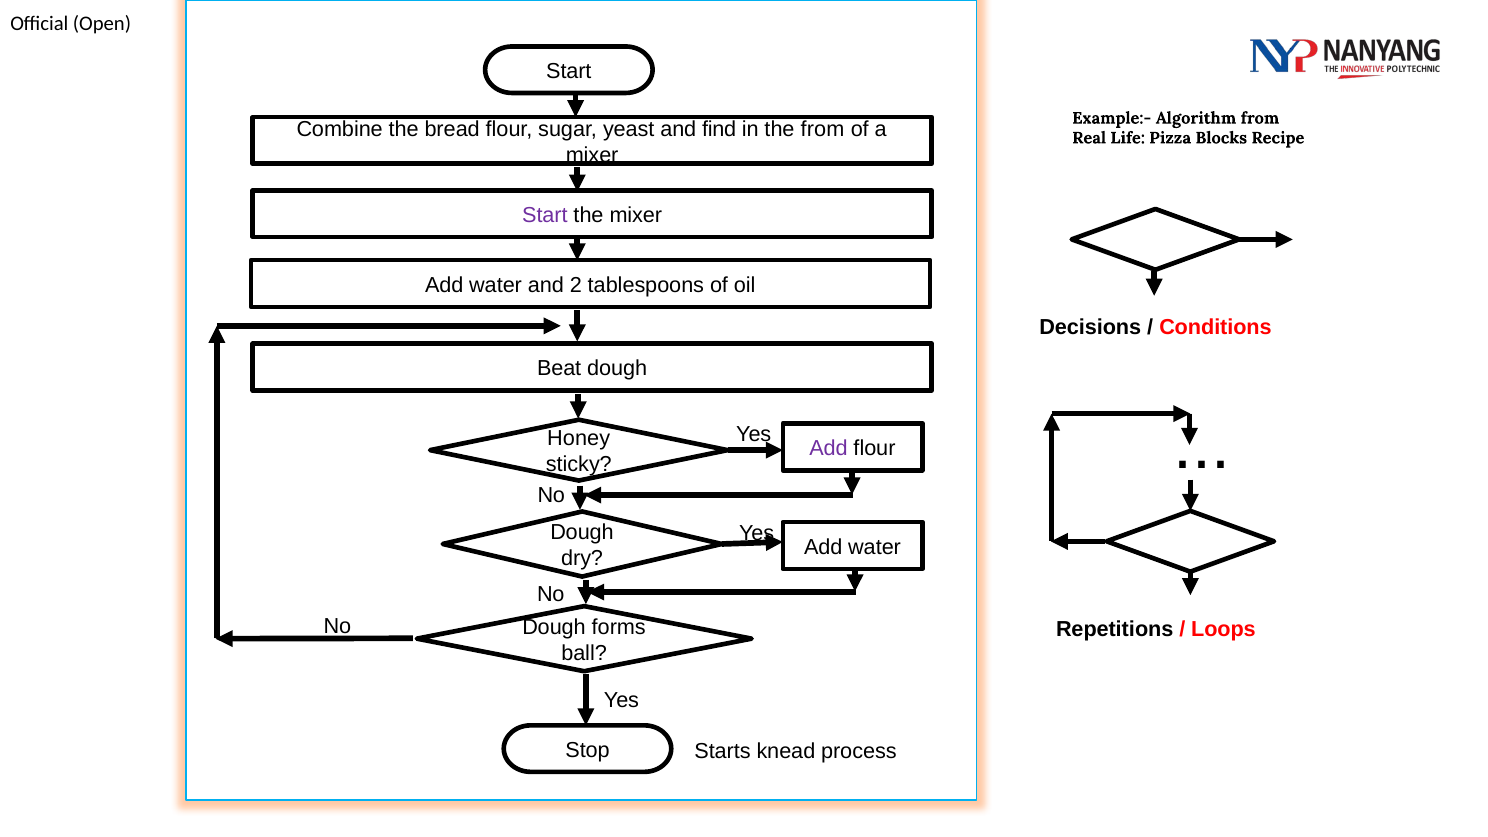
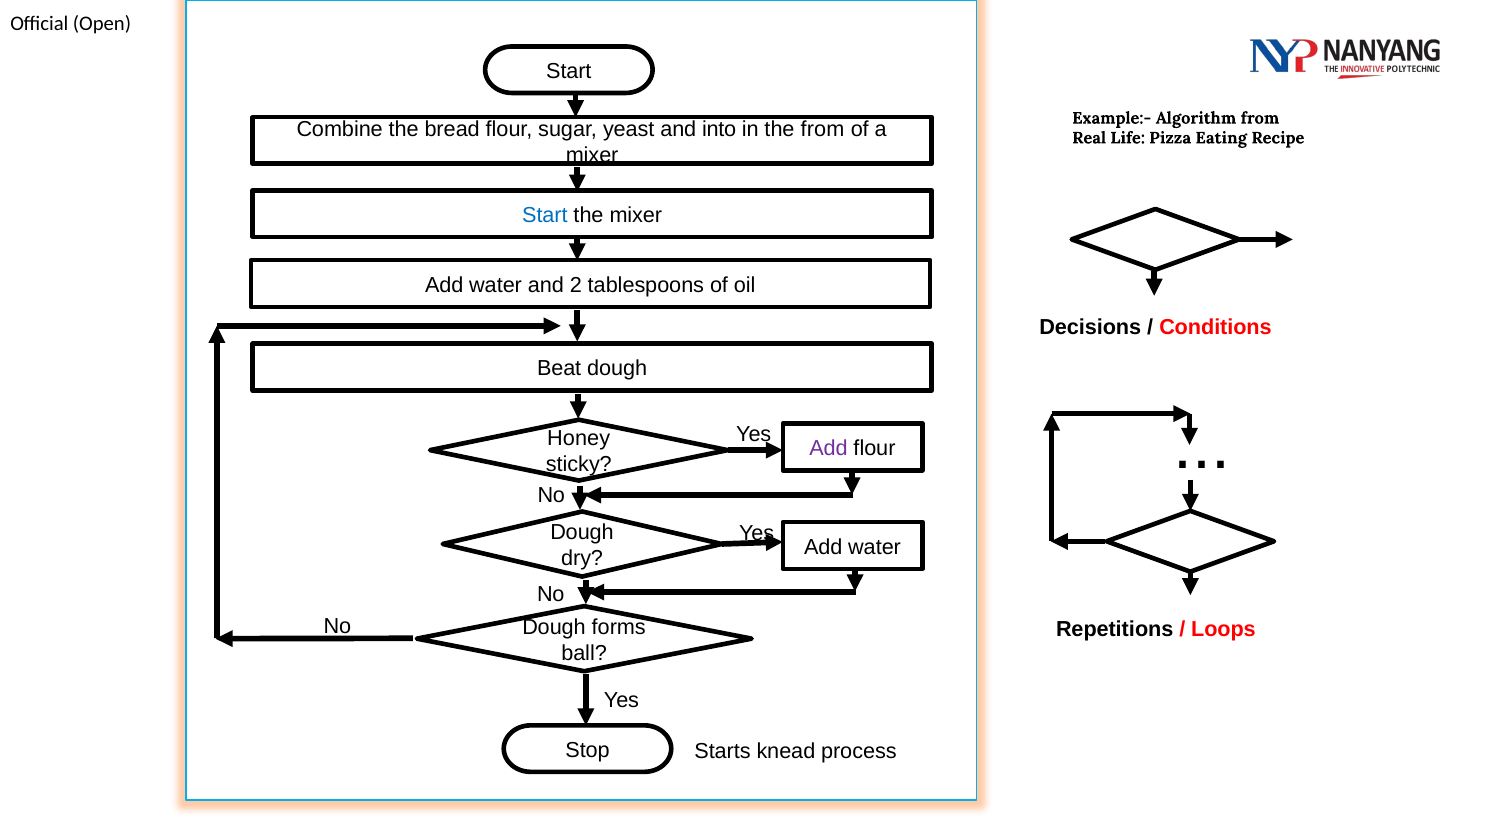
find: find -> into
Blocks: Blocks -> Eating
Start at (545, 215) colour: purple -> blue
